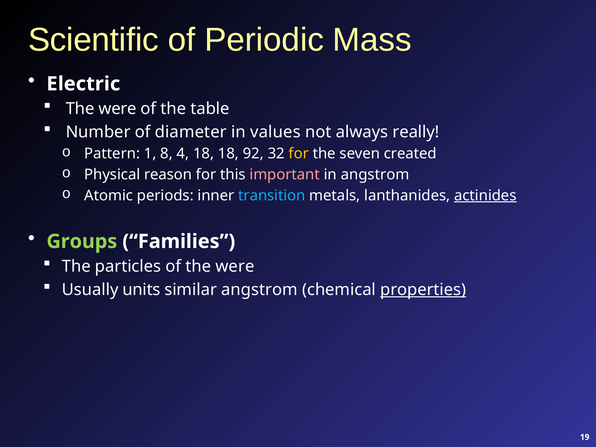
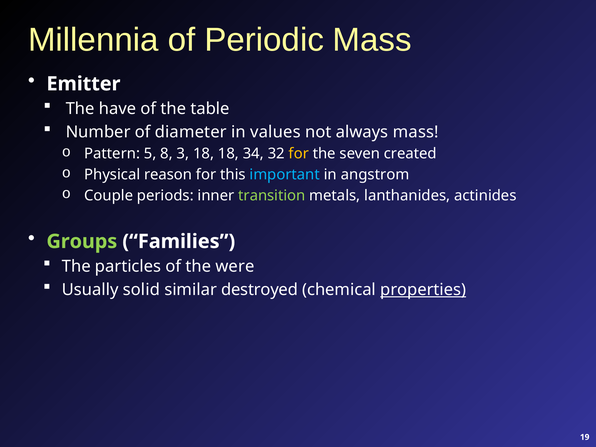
Scientific: Scientific -> Millennia
Electric: Electric -> Emitter
were at (118, 109): were -> have
always really: really -> mass
1: 1 -> 5
4: 4 -> 3
92: 92 -> 34
important colour: pink -> light blue
Atomic: Atomic -> Couple
transition colour: light blue -> light green
actinides underline: present -> none
units: units -> solid
similar angstrom: angstrom -> destroyed
